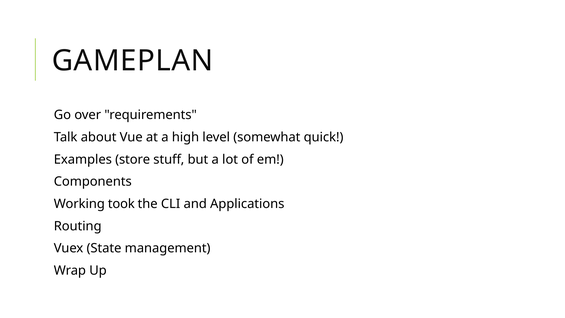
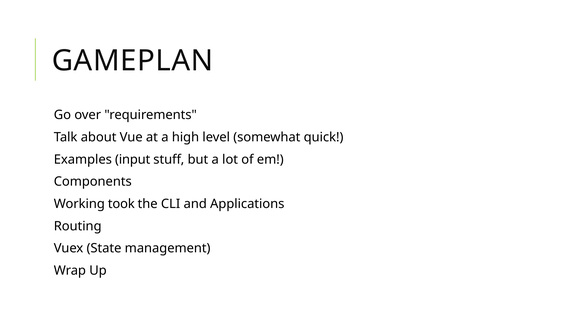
store: store -> input
